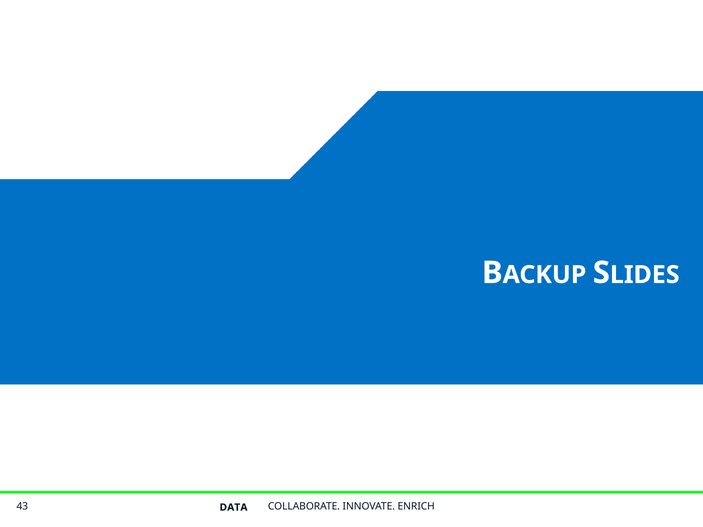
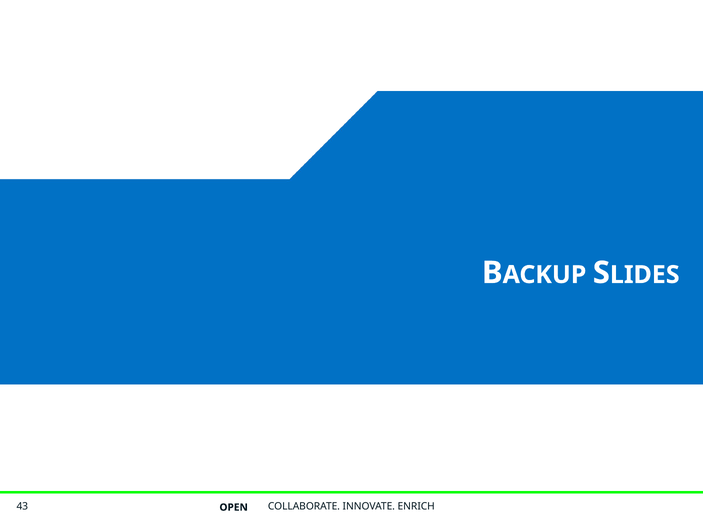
DATA: DATA -> OPEN
